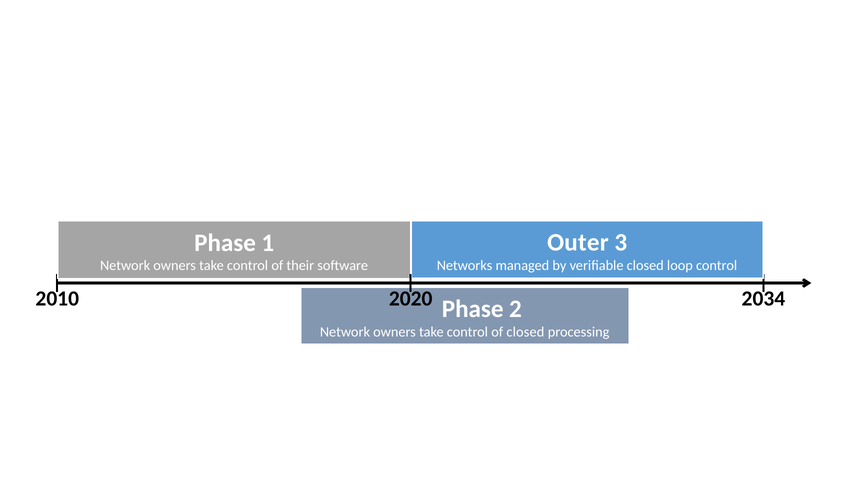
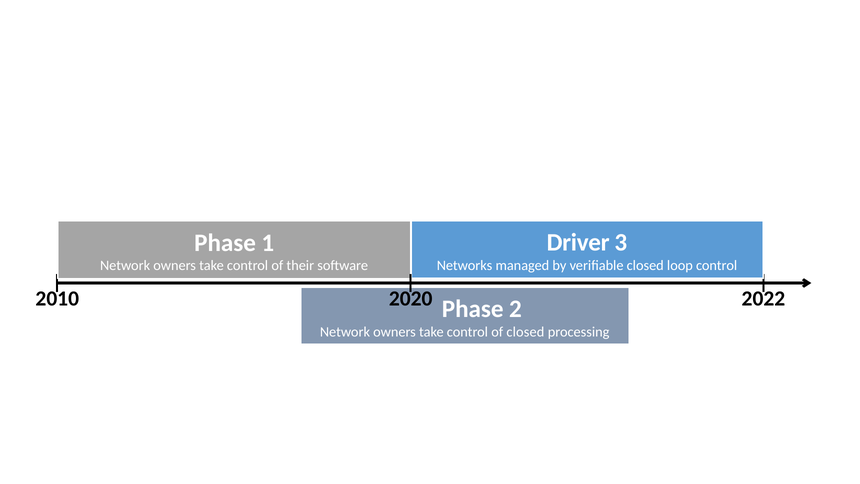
Outer: Outer -> Driver
2034: 2034 -> 2022
